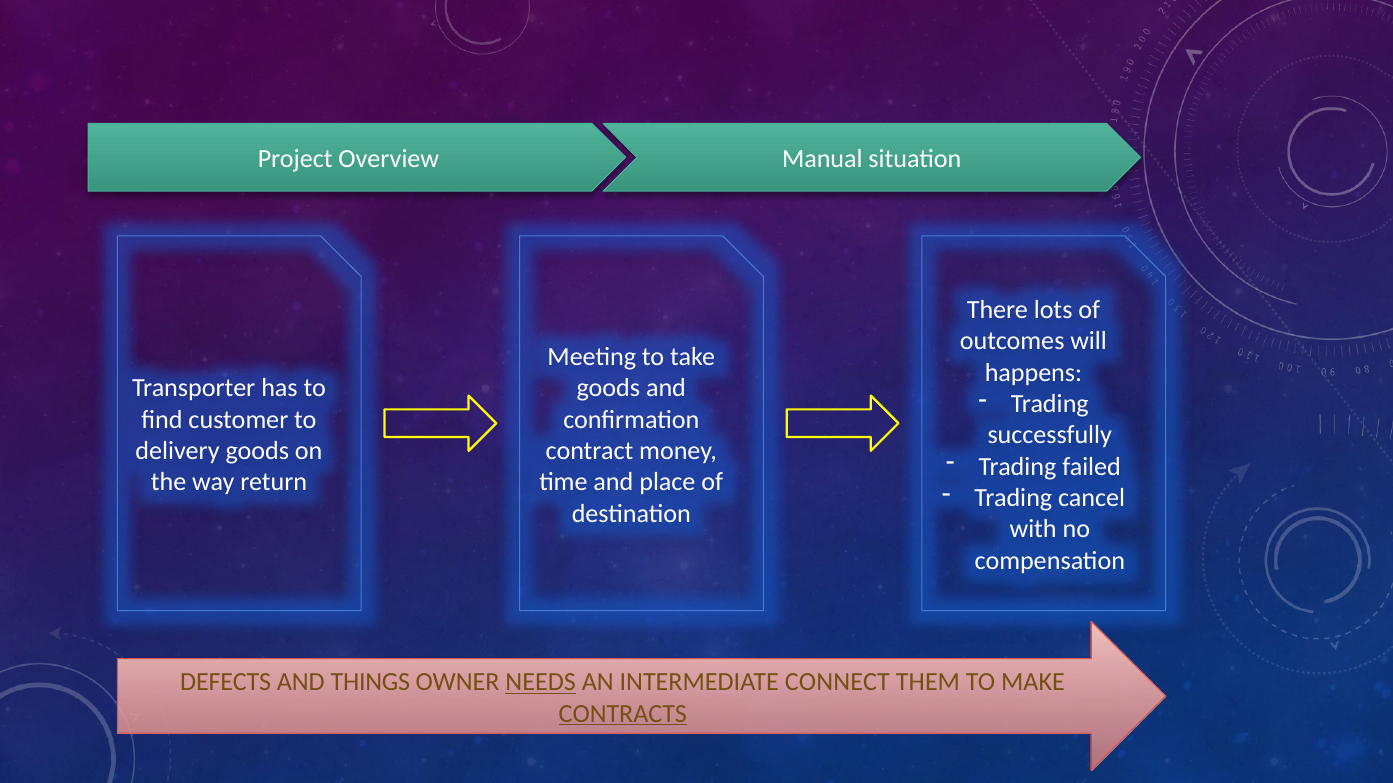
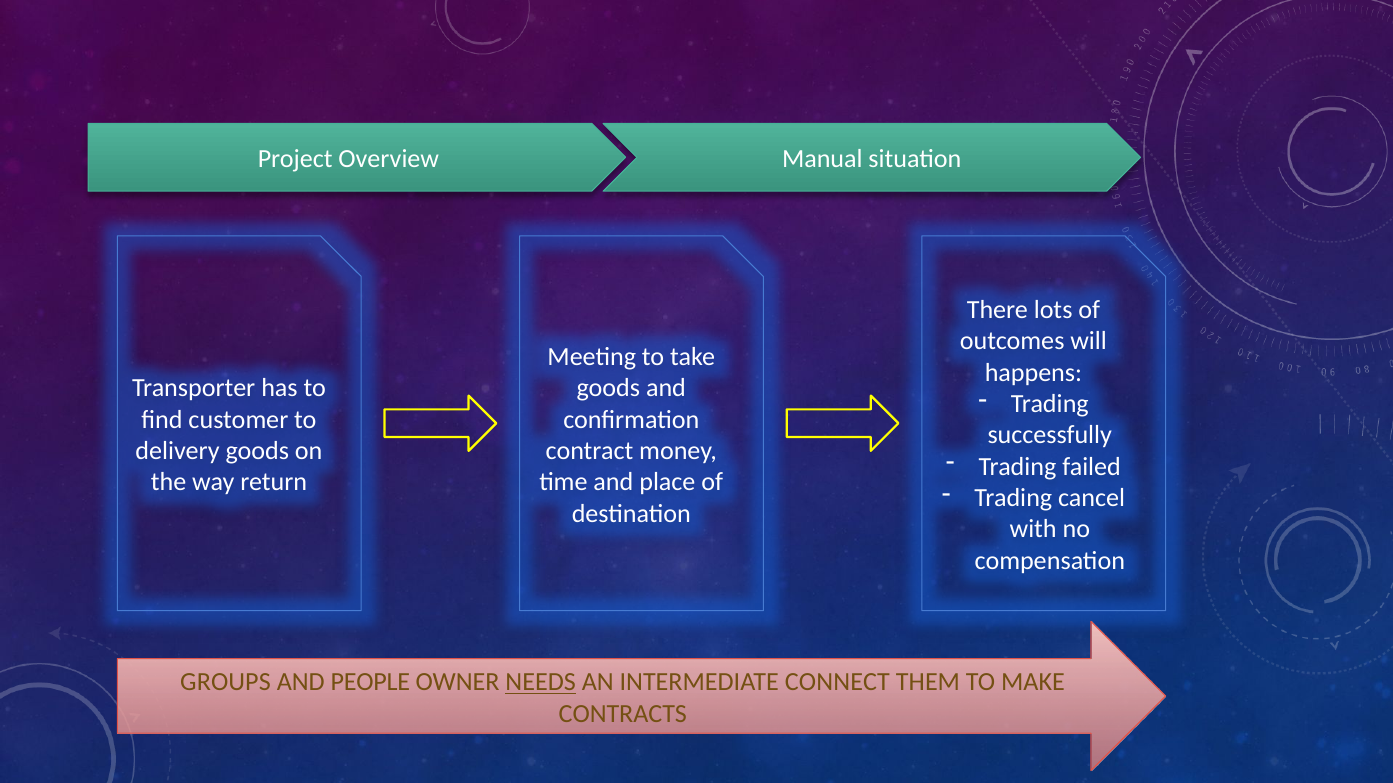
DEFECTS: DEFECTS -> GROUPS
THINGS: THINGS -> PEOPLE
CONTRACTS underline: present -> none
